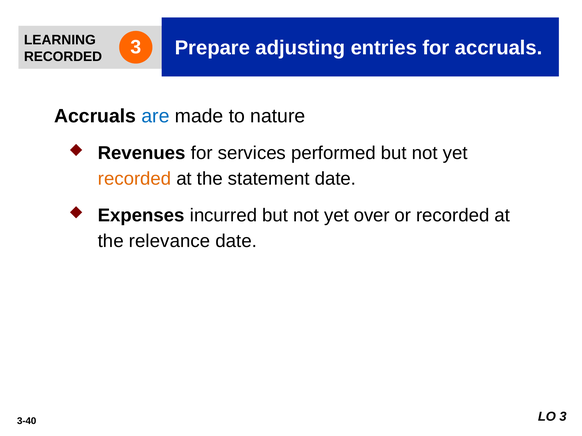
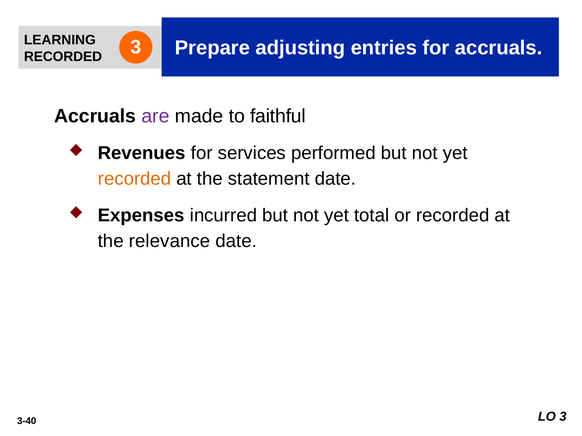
are colour: blue -> purple
nature: nature -> faithful
over: over -> total
